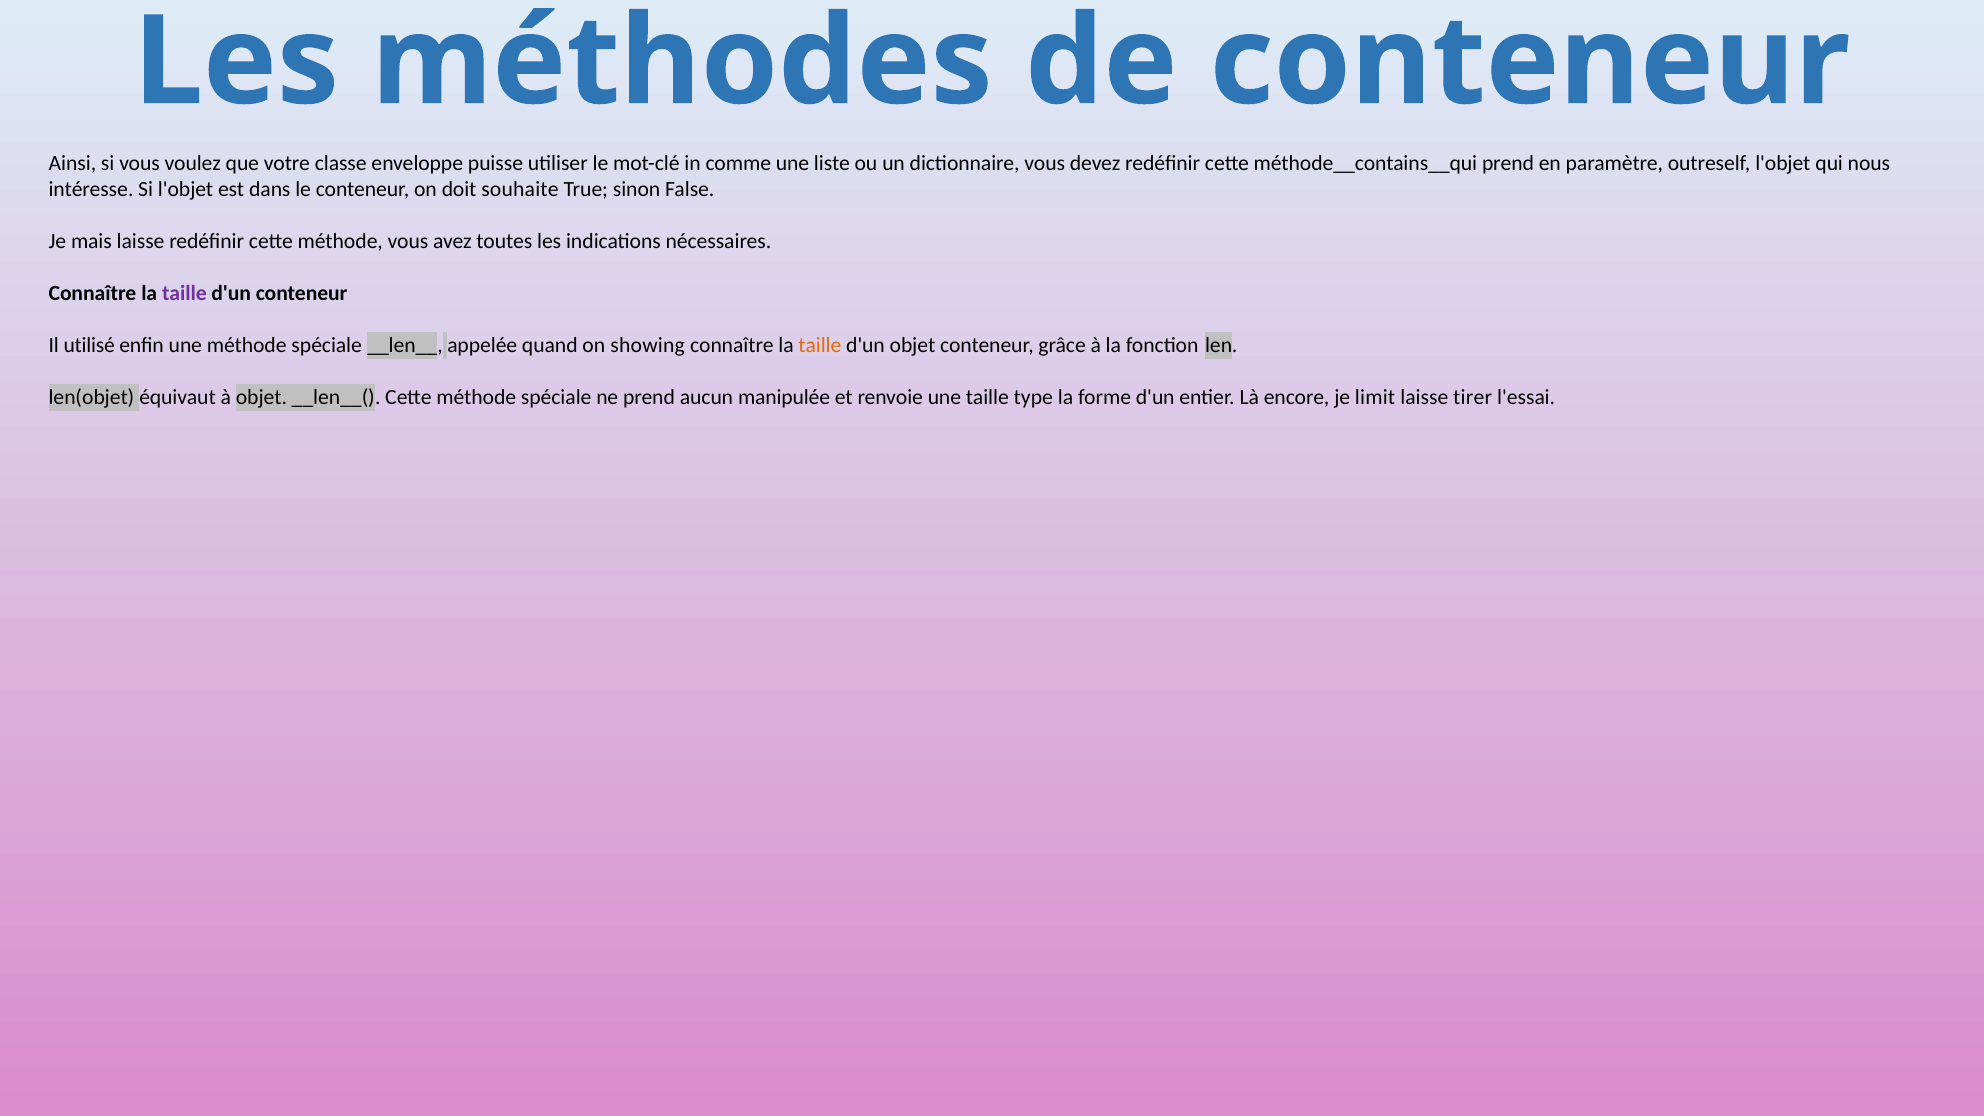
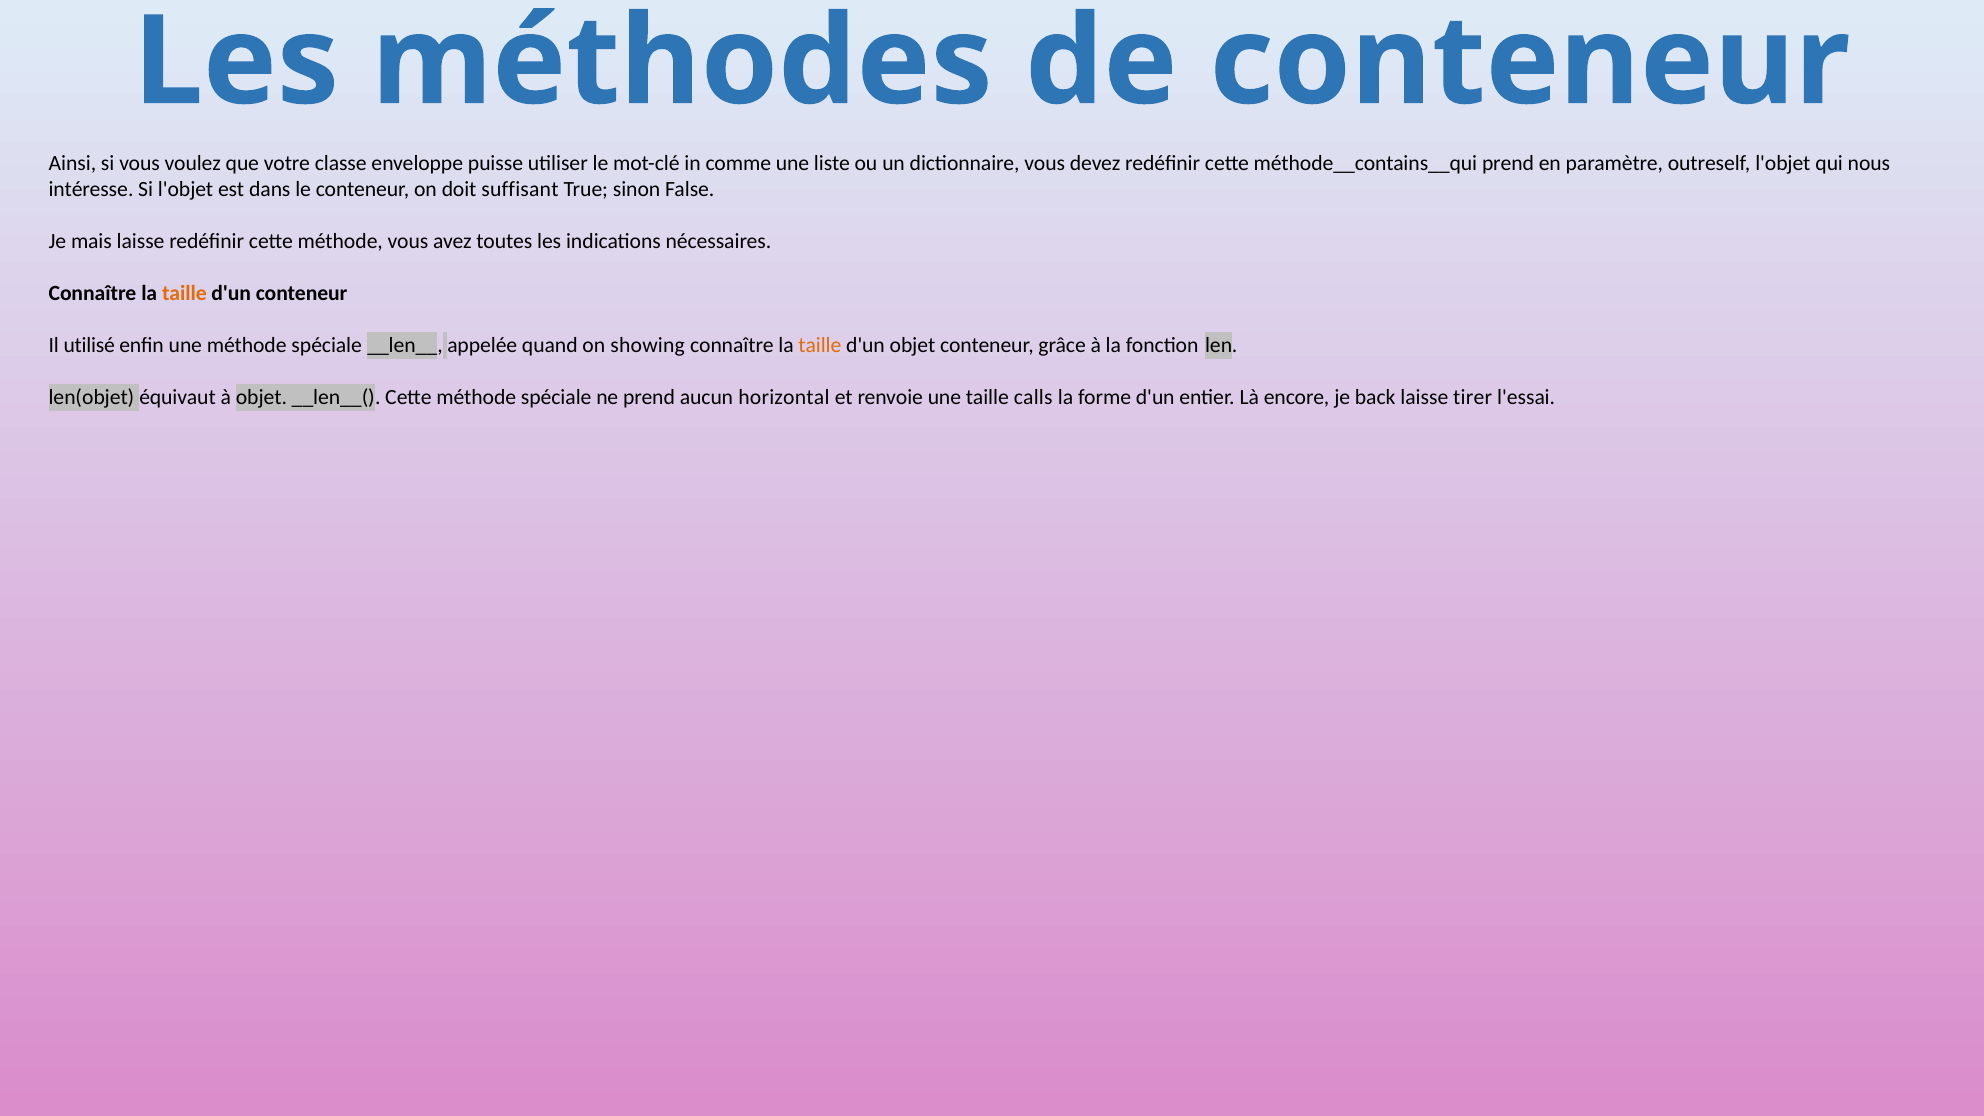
souhaite: souhaite -> suffisant
taille at (184, 294) colour: purple -> orange
manipulée: manipulée -> horizontal
type: type -> calls
limit: limit -> back
